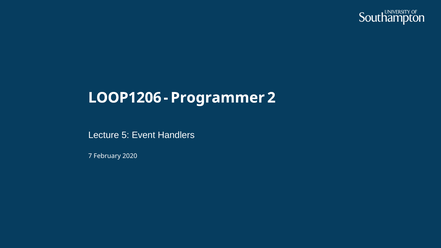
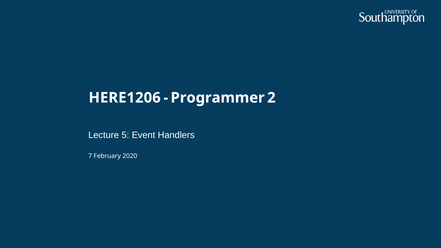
LOOP1206: LOOP1206 -> HERE1206
